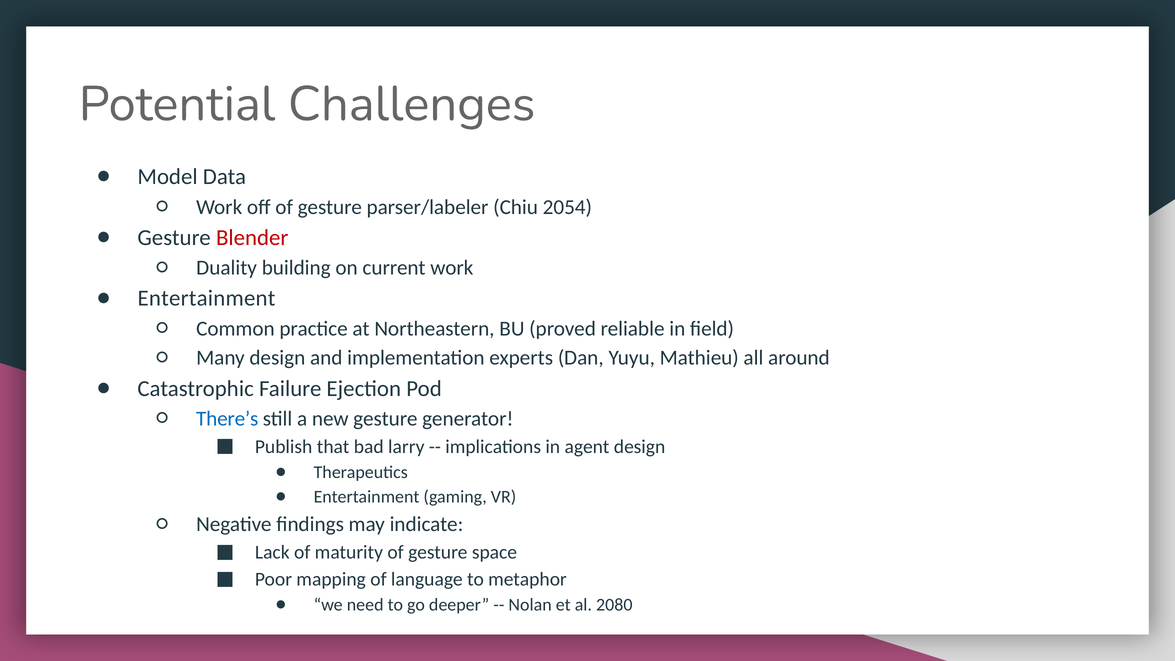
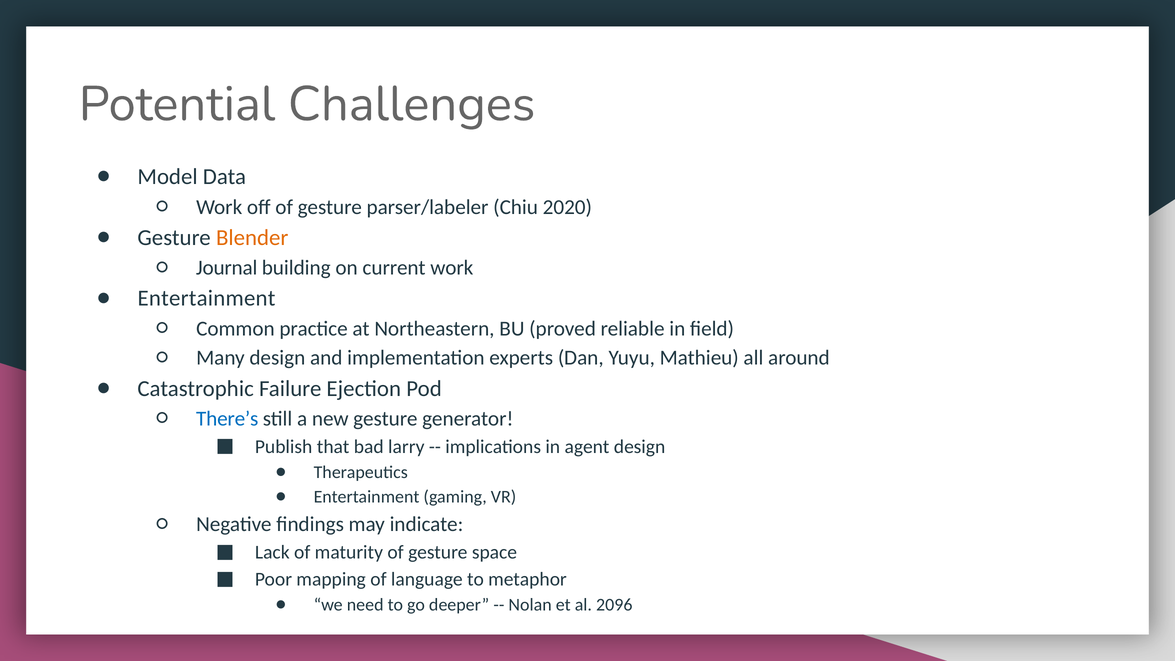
2054: 2054 -> 2020
Blender colour: red -> orange
Duality: Duality -> Journal
2080: 2080 -> 2096
